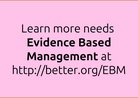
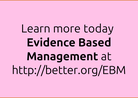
needs: needs -> today
